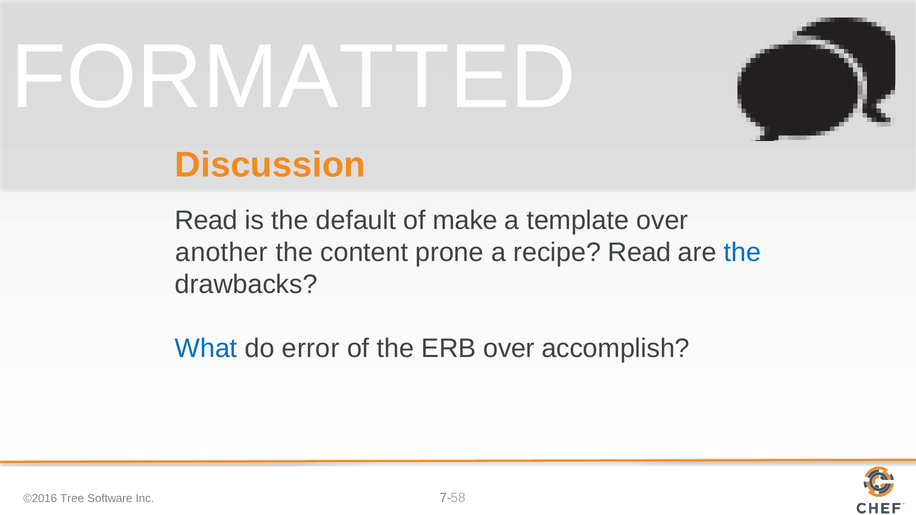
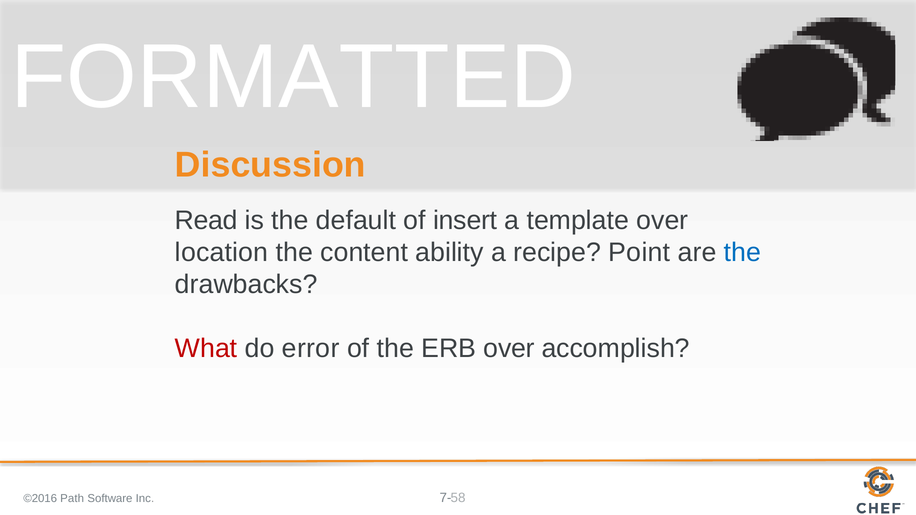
make: make -> insert
another: another -> location
prone: prone -> ability
recipe Read: Read -> Point
What colour: blue -> red
Tree: Tree -> Path
